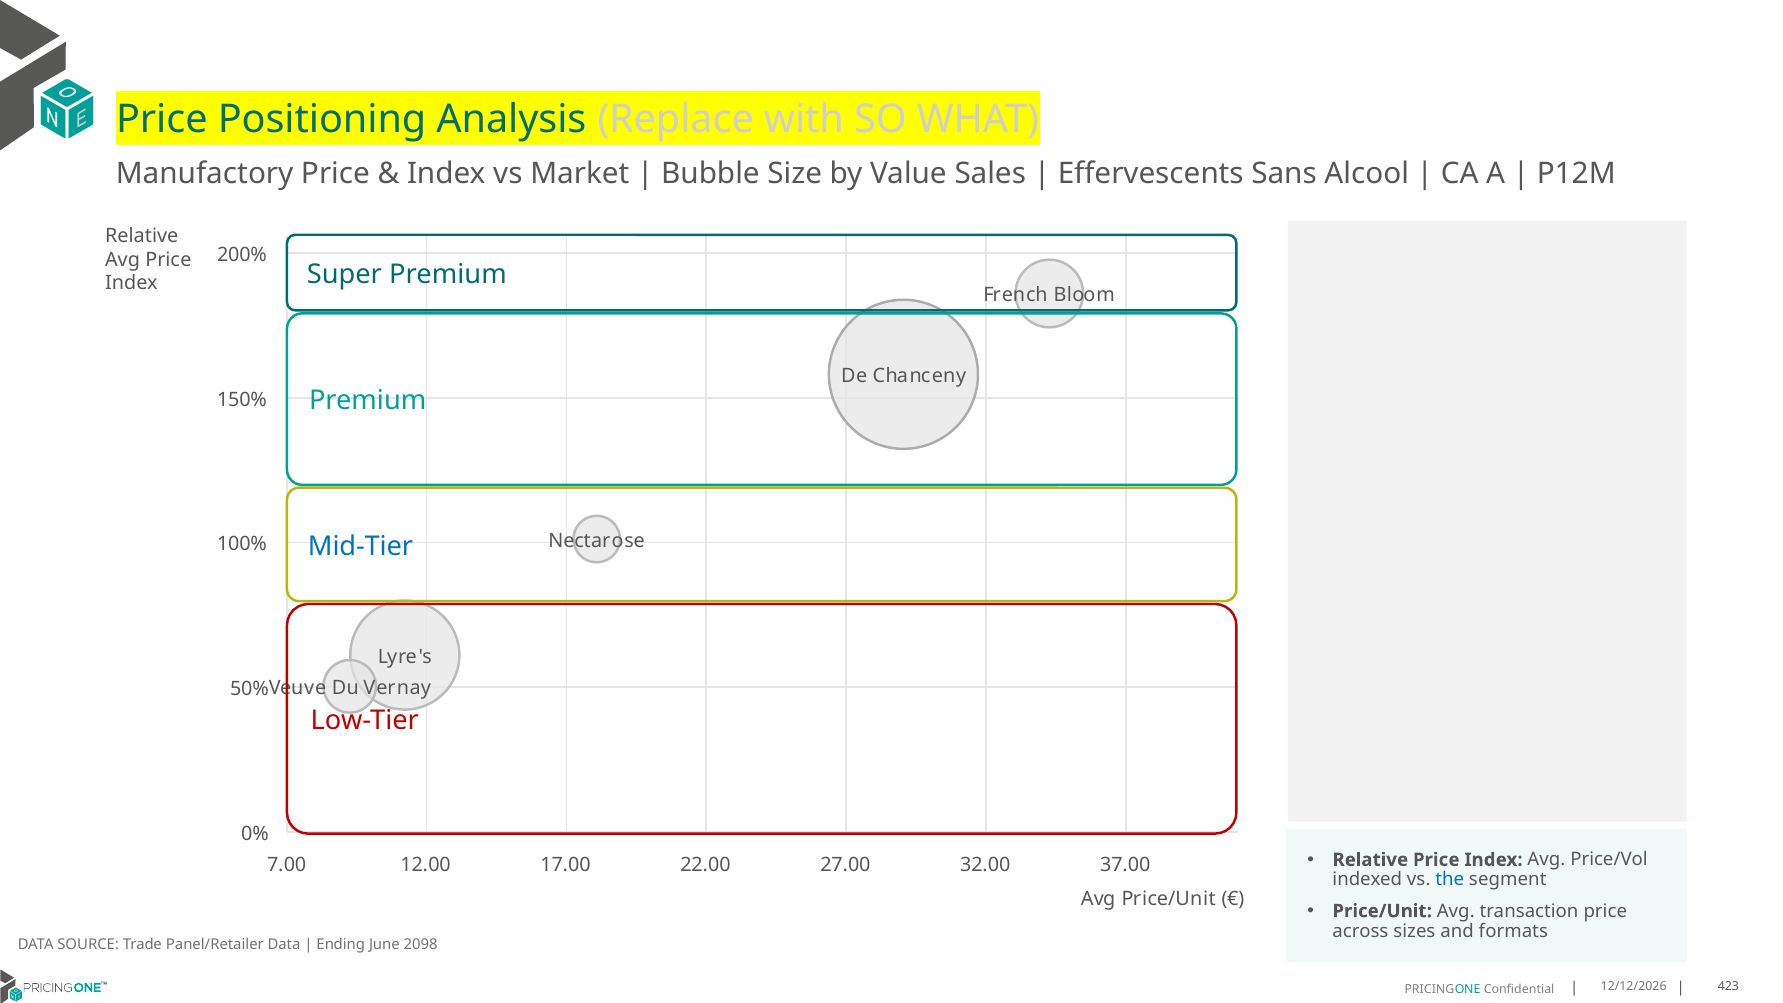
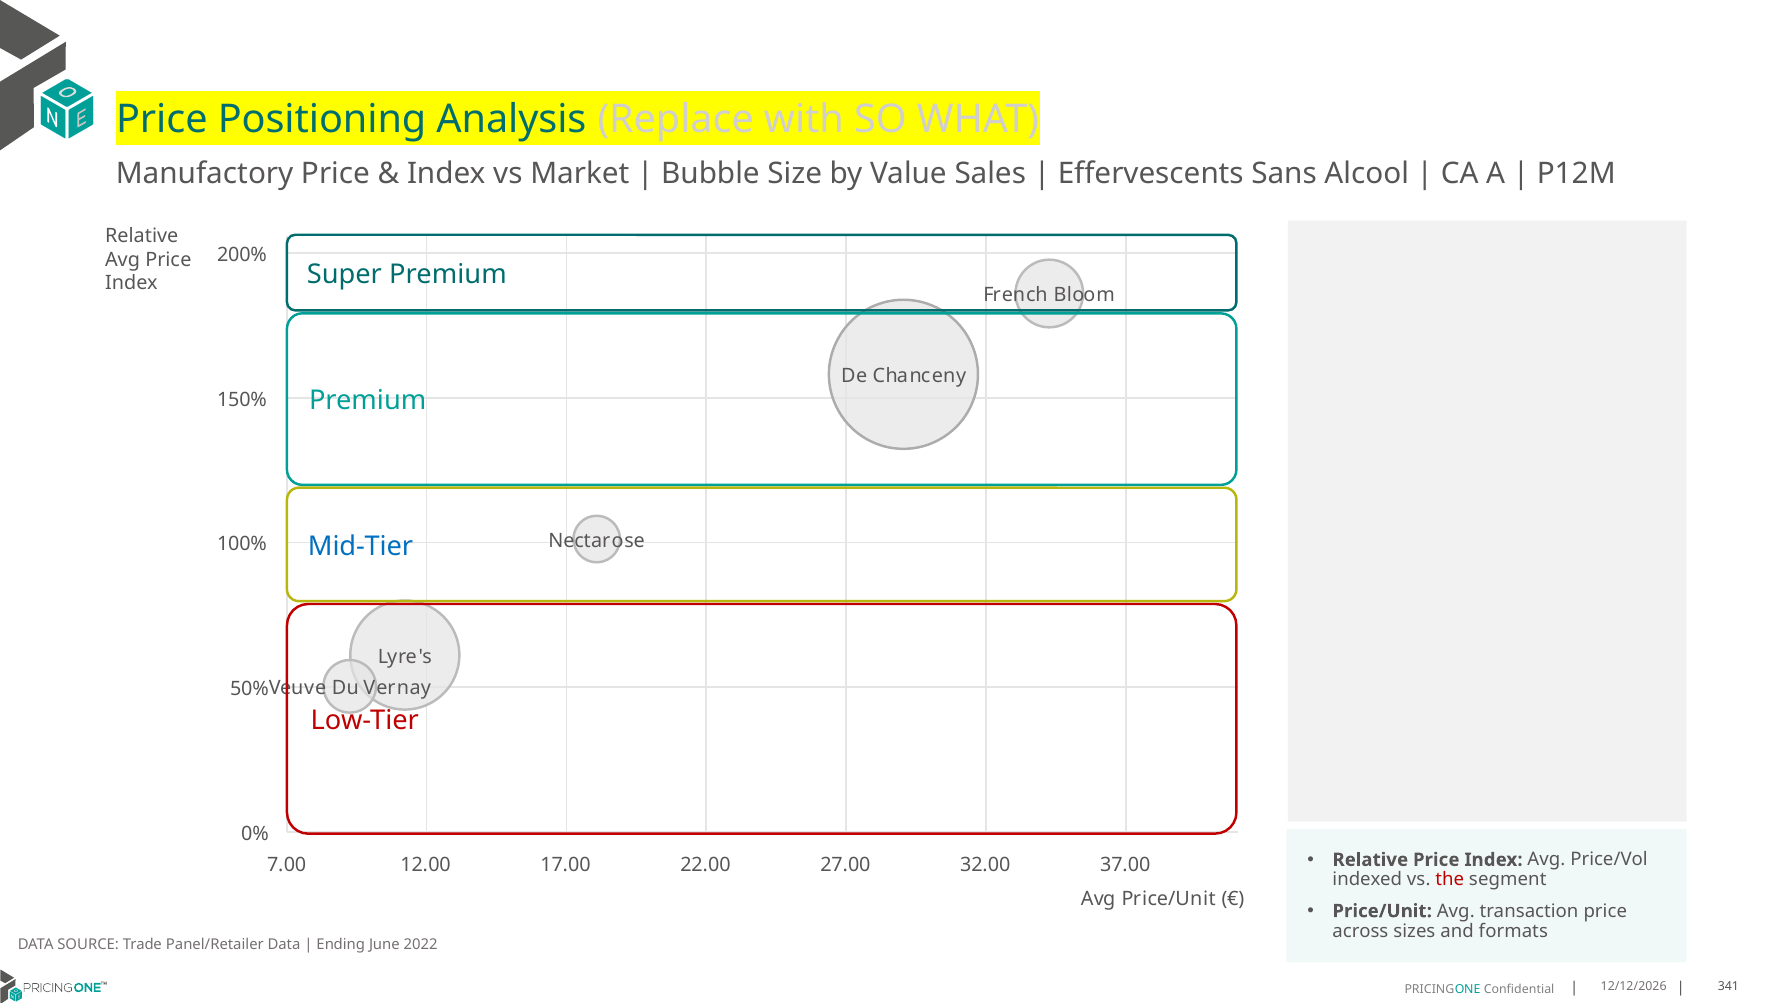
the colour: blue -> red
2098: 2098 -> 2022
423: 423 -> 341
